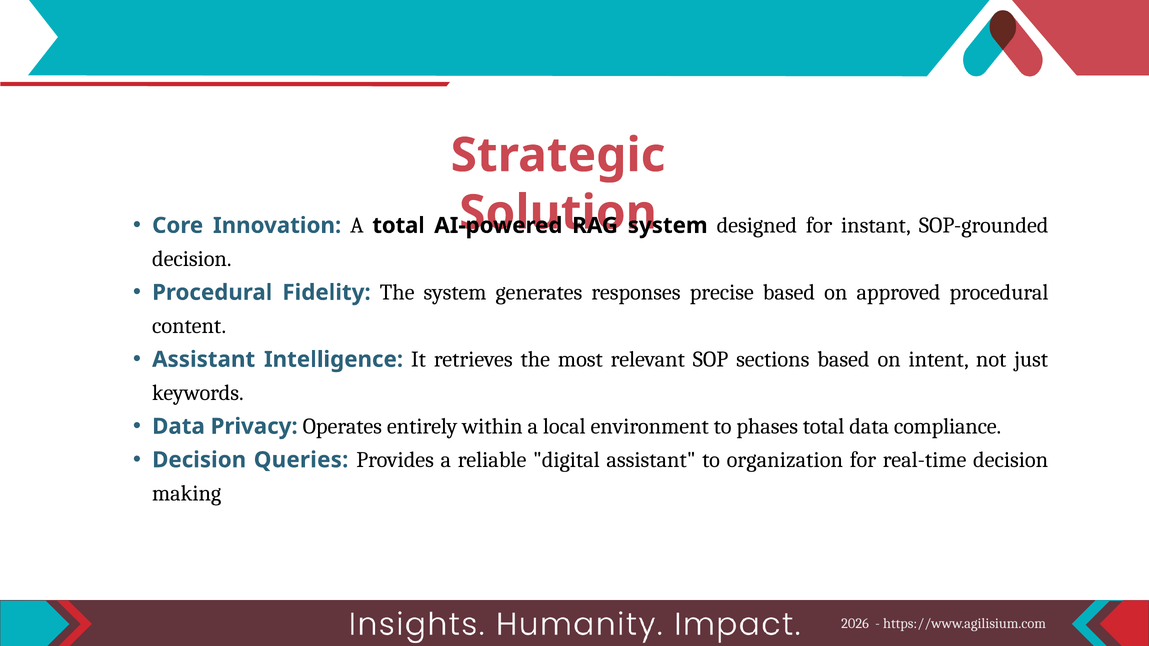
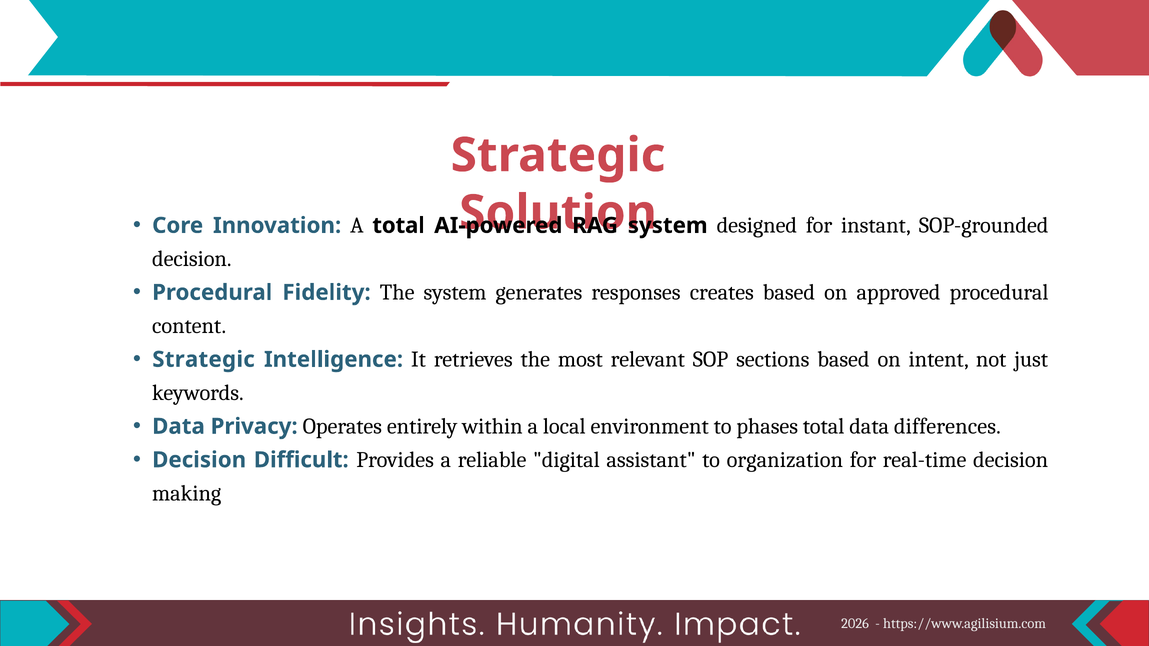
precise: precise -> creates
Assistant at (204, 360): Assistant -> Strategic
compliance: compliance -> differences
Queries: Queries -> Difficult
